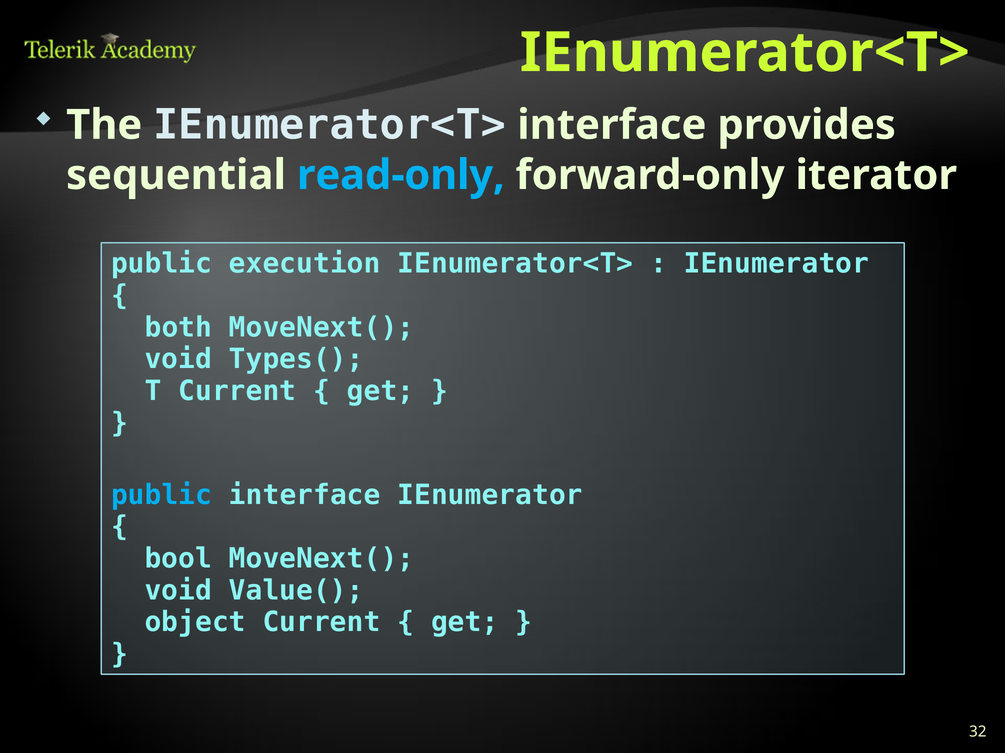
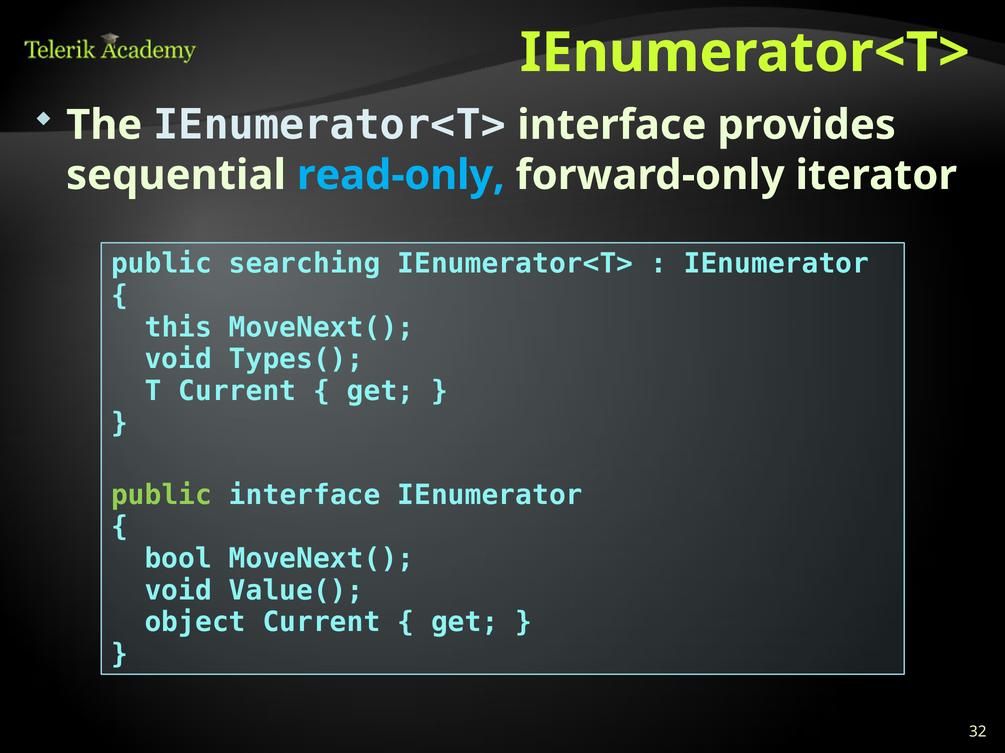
execution: execution -> searching
both: both -> this
public at (162, 495) colour: light blue -> light green
